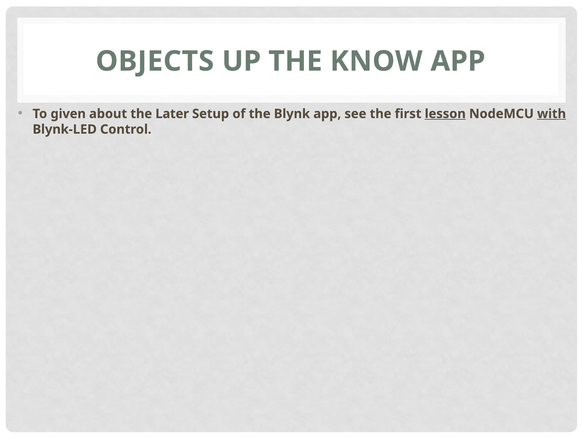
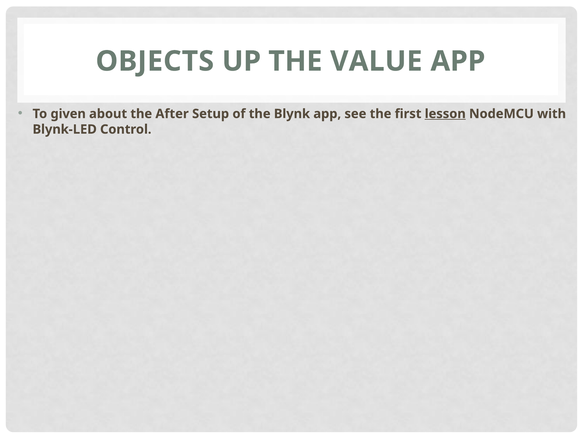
KNOW: KNOW -> VALUE
Later: Later -> After
with underline: present -> none
